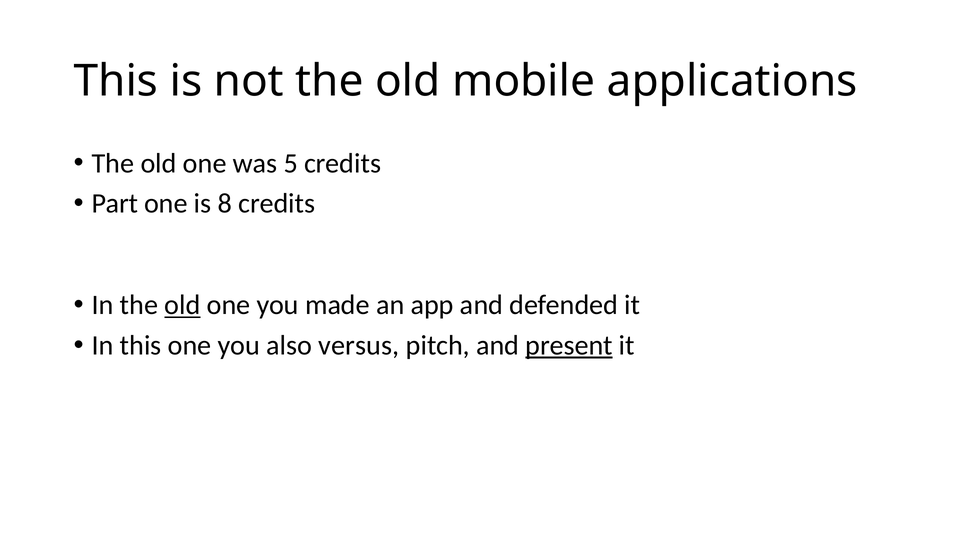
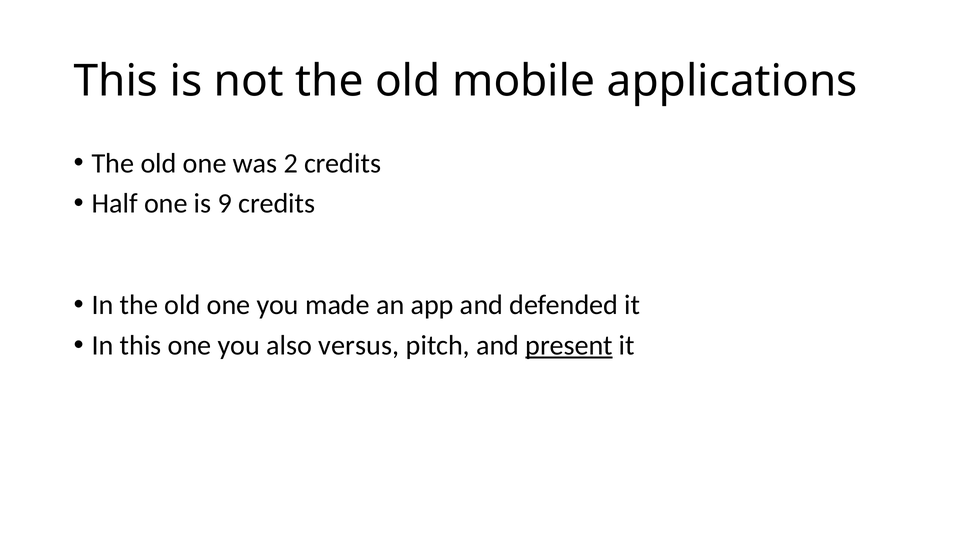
5: 5 -> 2
Part: Part -> Half
8: 8 -> 9
old at (182, 305) underline: present -> none
